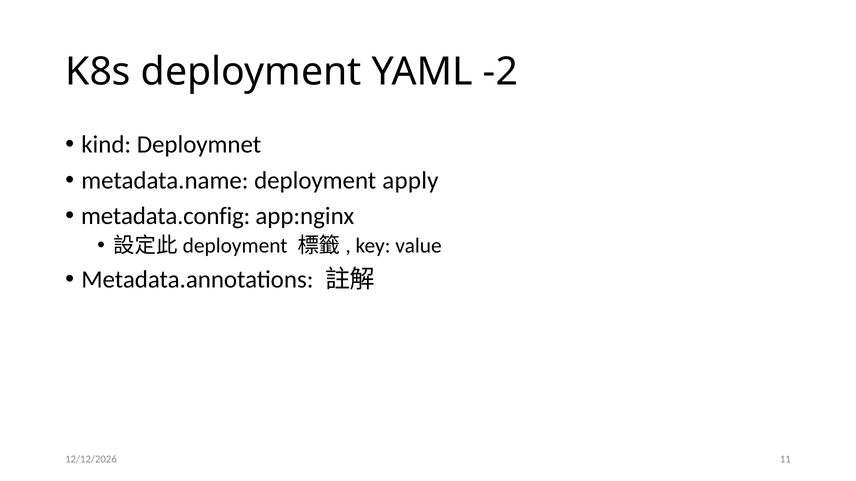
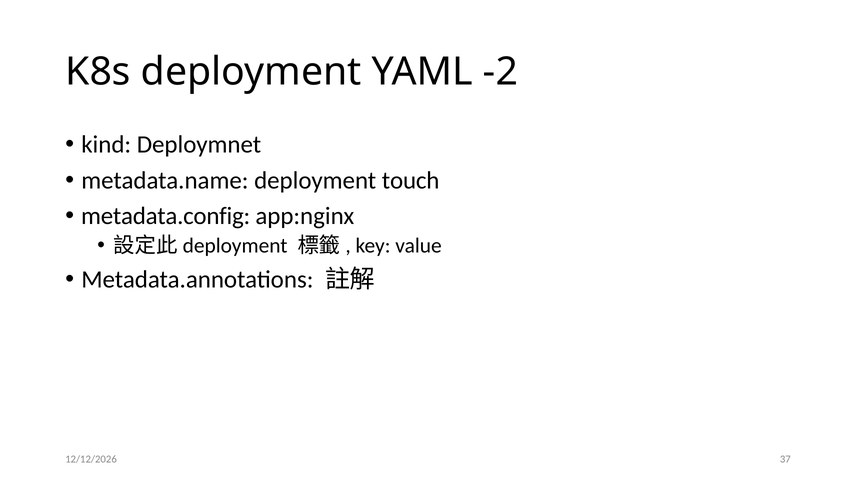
apply: apply -> touch
11: 11 -> 37
